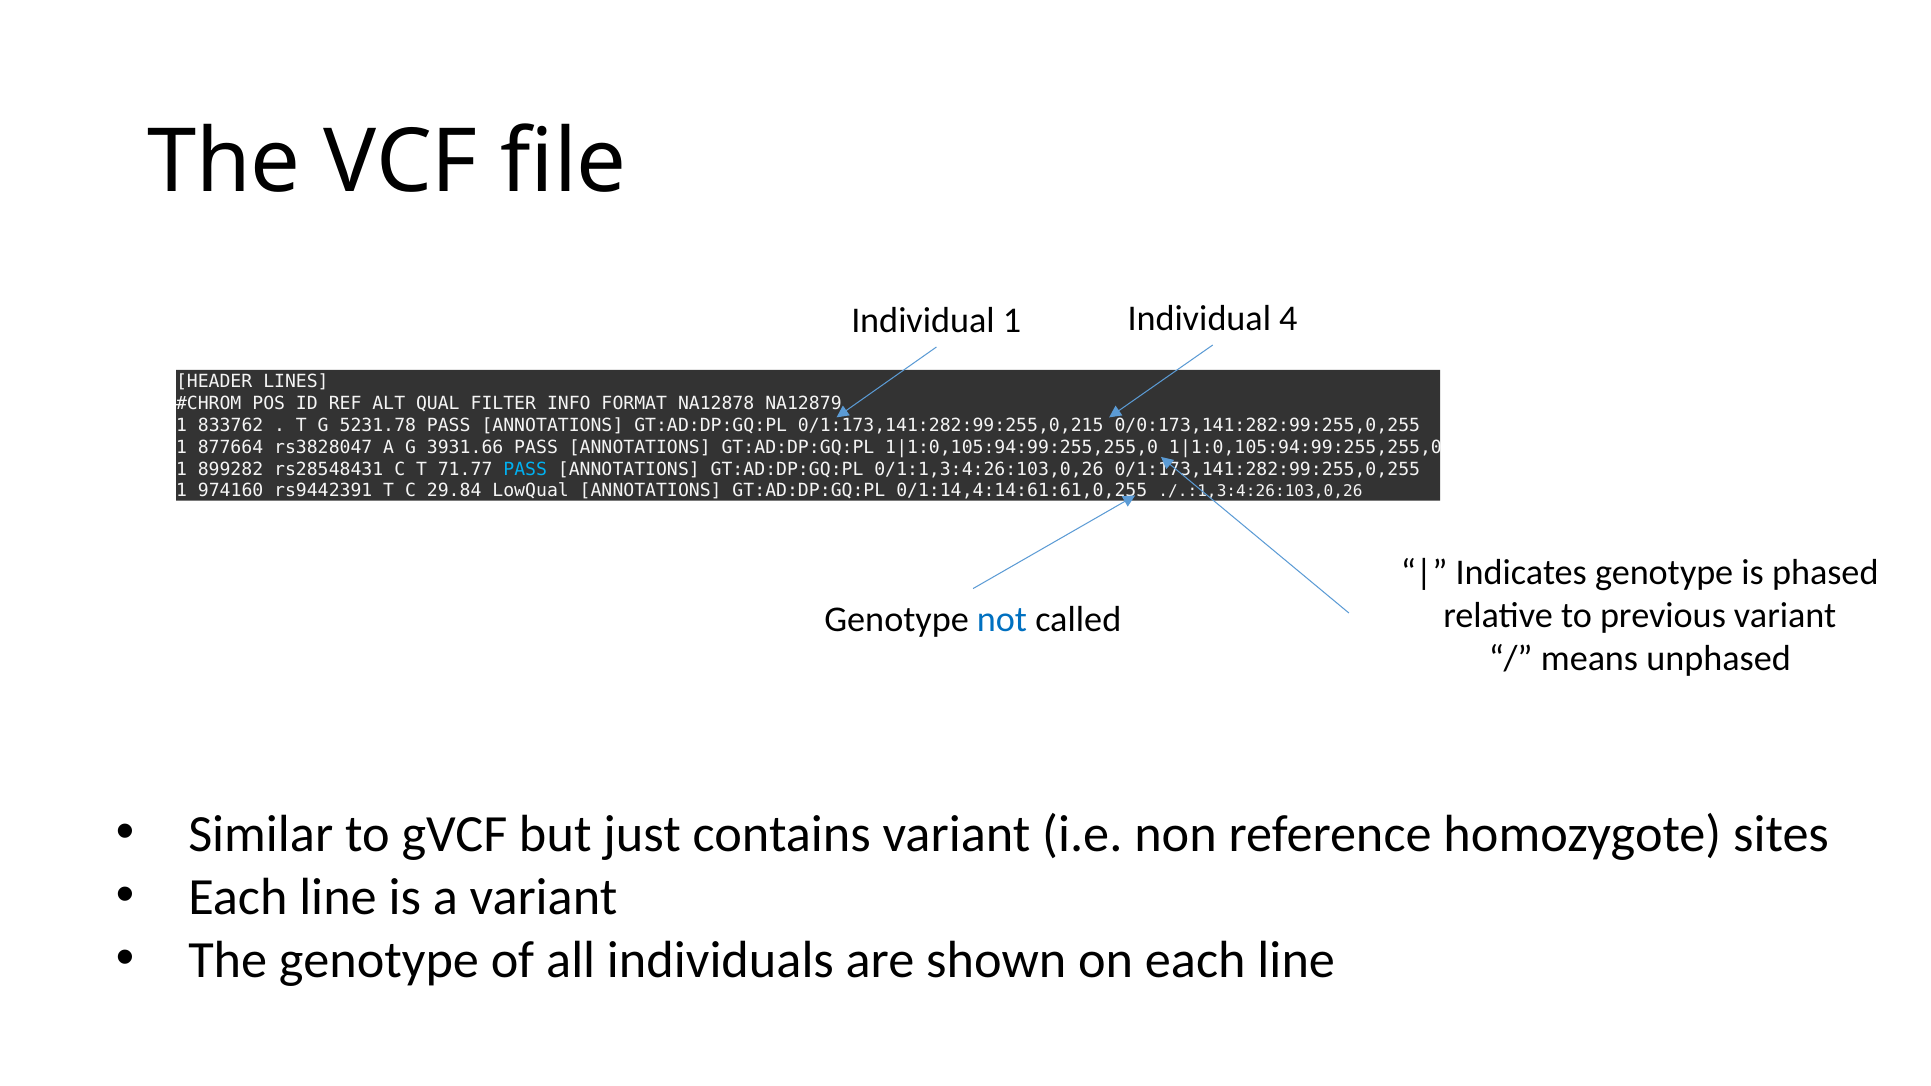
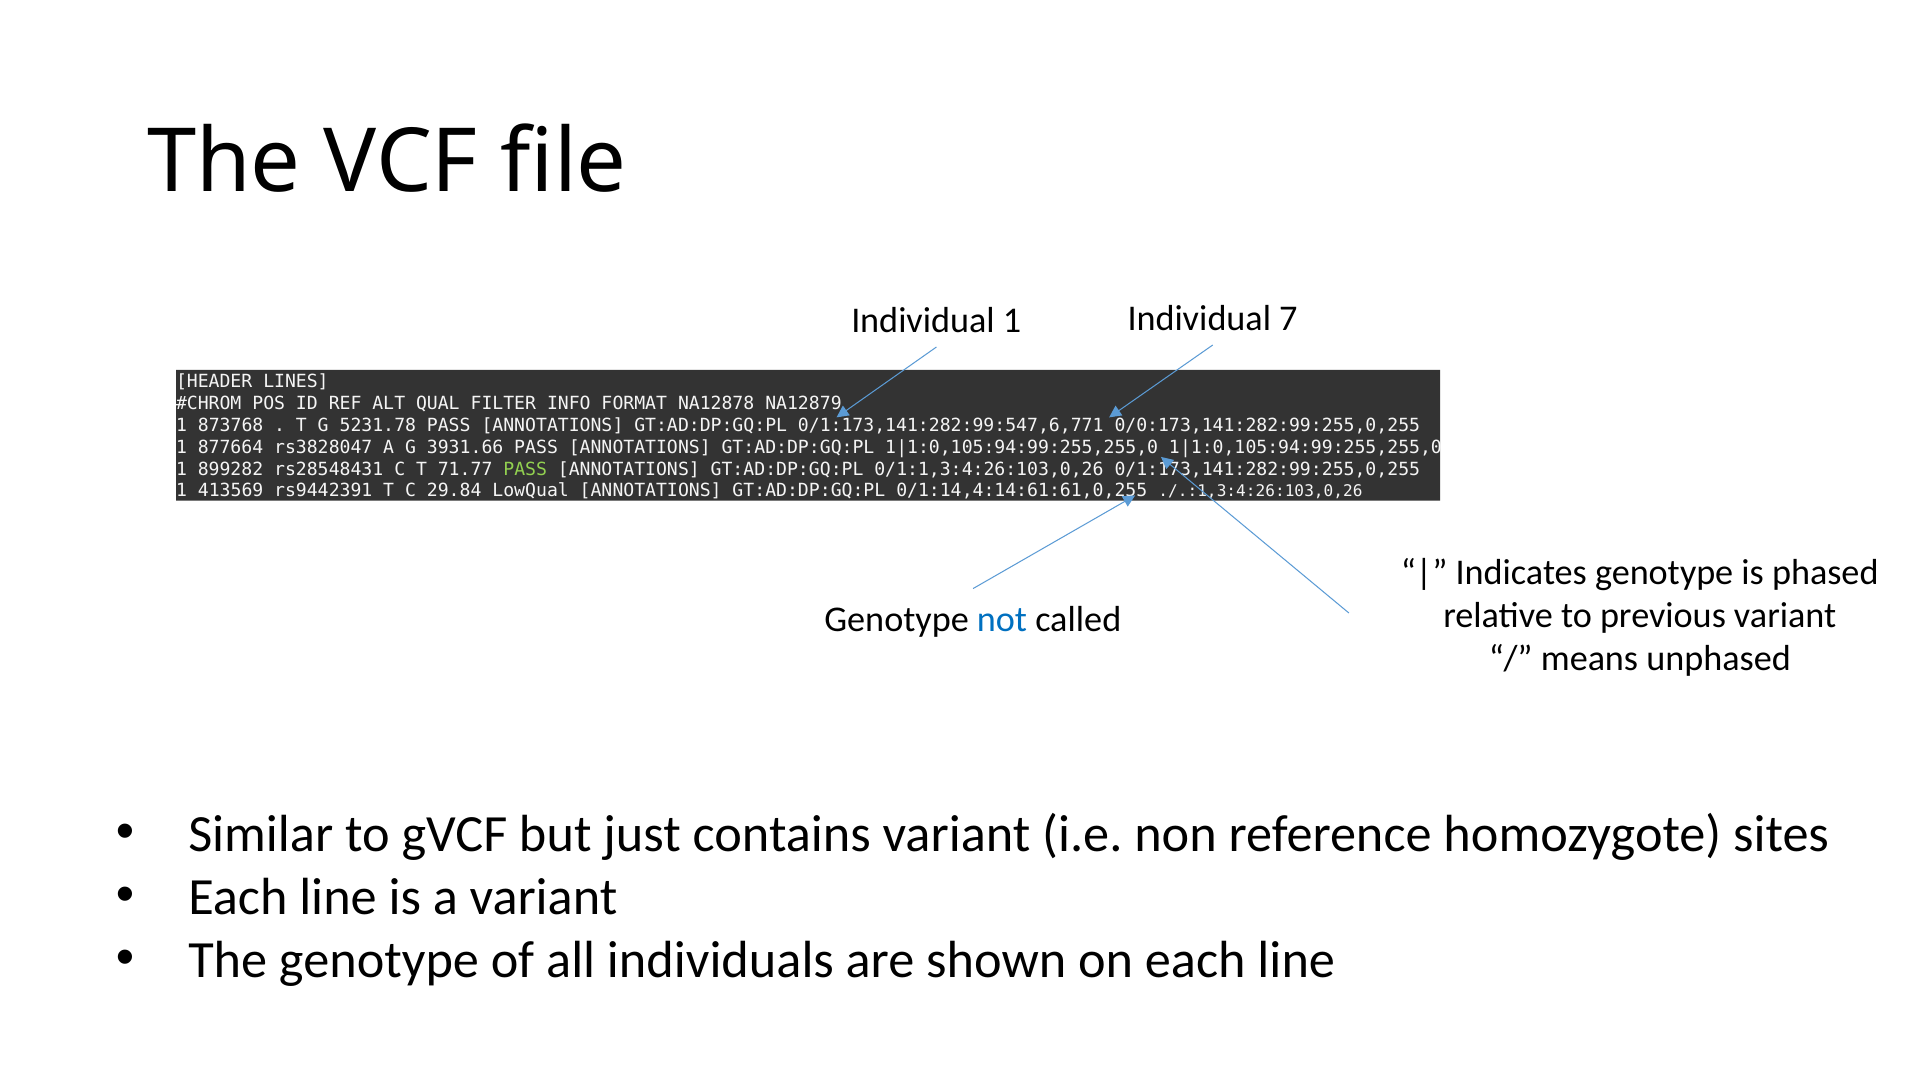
4: 4 -> 7
833762: 833762 -> 873768
0/1:173,141:282:99:255,0,215: 0/1:173,141:282:99:255,0,215 -> 0/1:173,141:282:99:547,6,771
PASS at (525, 469) colour: light blue -> light green
974160: 974160 -> 413569
